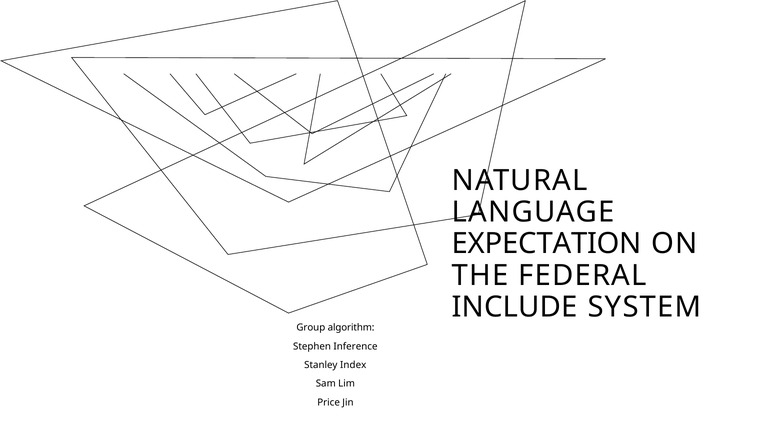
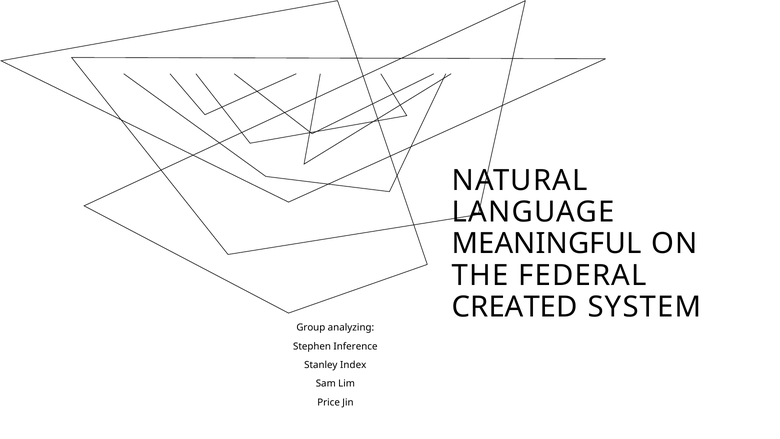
EXPECTATION: EXPECTATION -> MEANINGFUL
INCLUDE: INCLUDE -> CREATED
algorithm: algorithm -> analyzing
